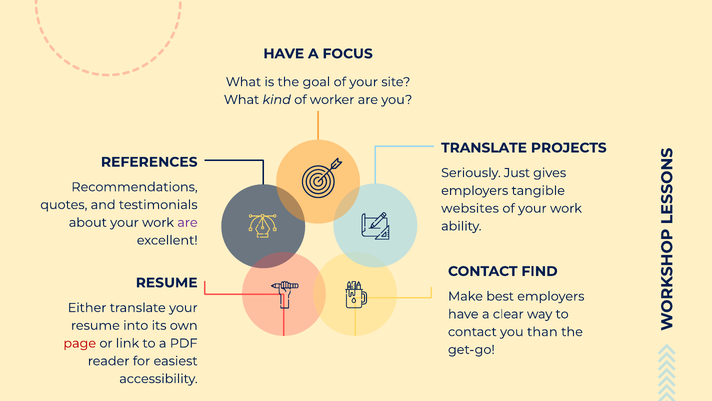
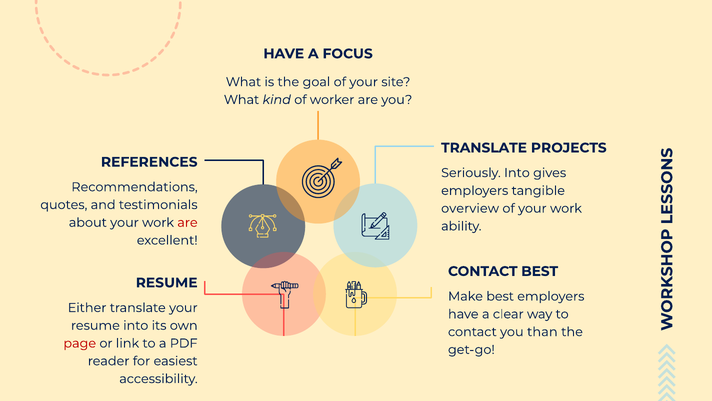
Seriously Just: Just -> Into
websites: websites -> overview
are at (187, 222) colour: purple -> red
CONTACT FIND: FIND -> BEST
